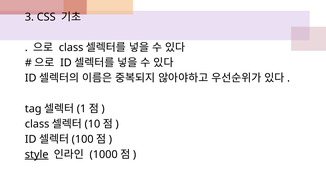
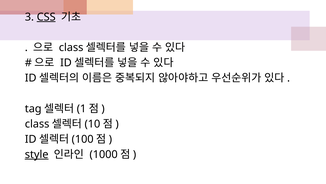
CSS underline: none -> present
